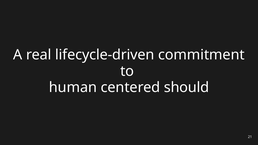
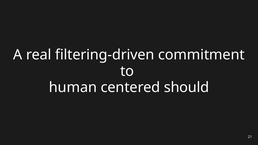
lifecycle-driven: lifecycle-driven -> filtering-driven
